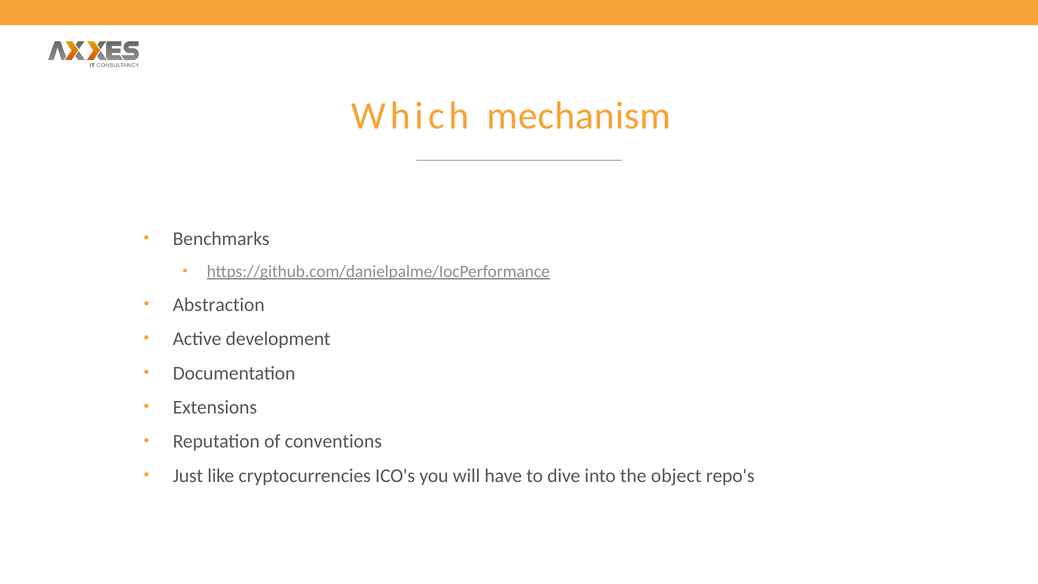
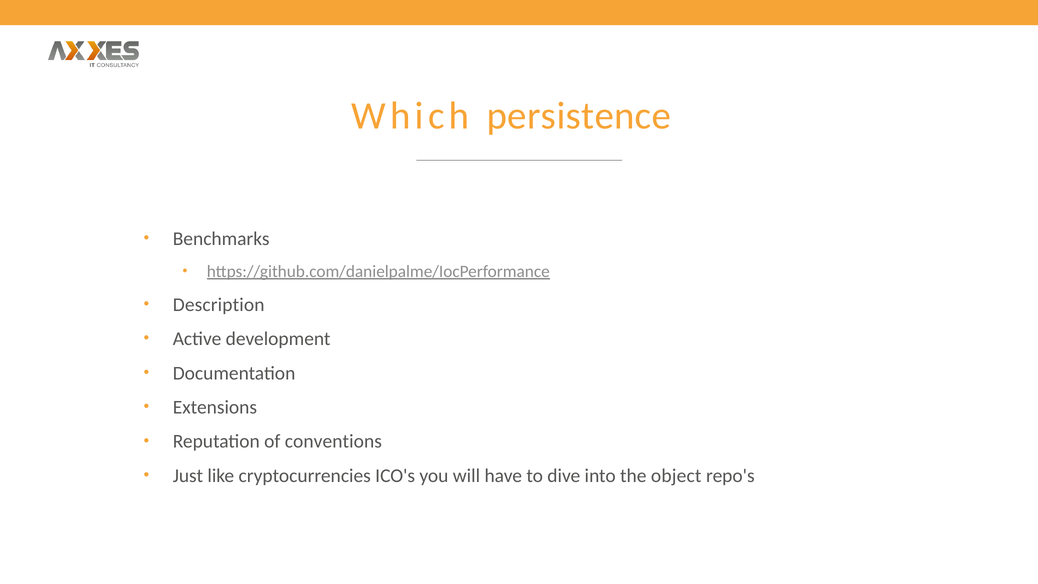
mechanism: mechanism -> persistence
Abstraction: Abstraction -> Description
